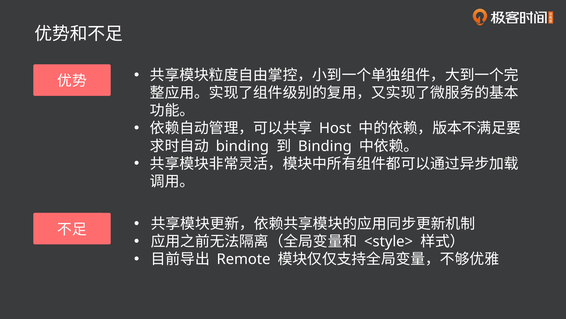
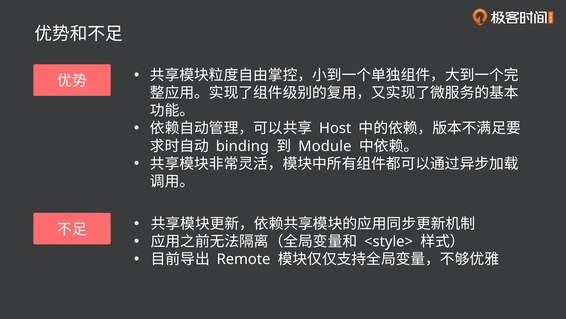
Binding at (325, 146): Binding -> Module
